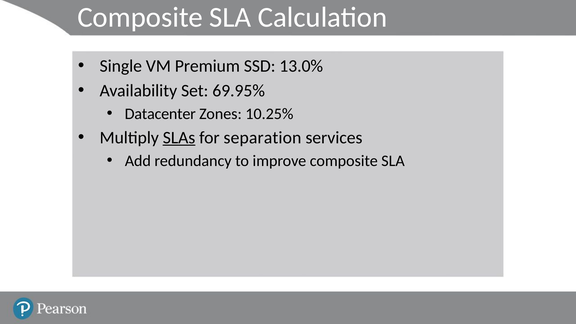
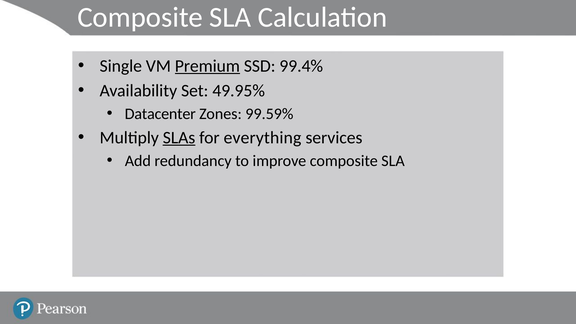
Premium underline: none -> present
13.0%: 13.0% -> 99.4%
69.95%: 69.95% -> 49.95%
10.25%: 10.25% -> 99.59%
separation: separation -> everything
